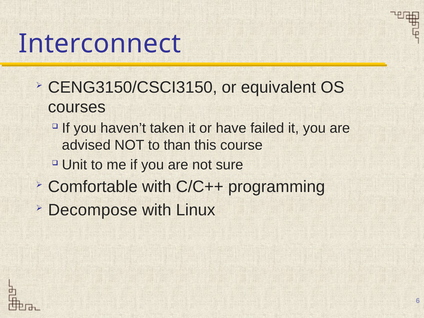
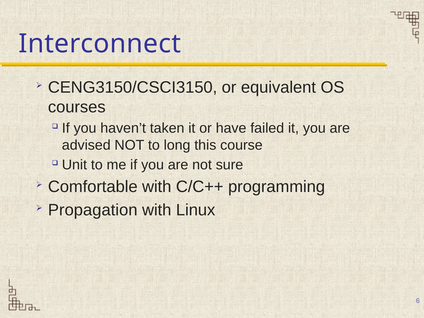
than: than -> long
Decompose: Decompose -> Propagation
